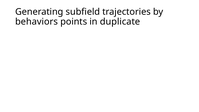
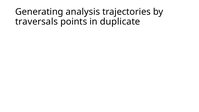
subfield: subfield -> analysis
behaviors: behaviors -> traversals
